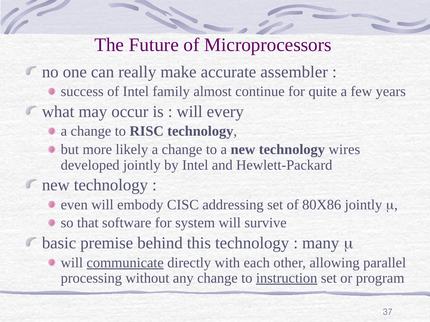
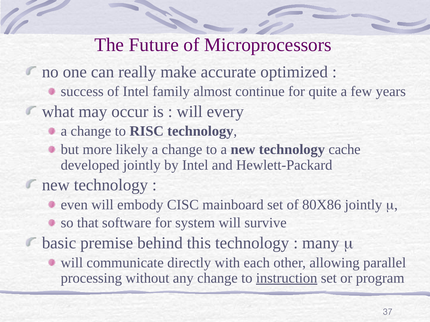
assembler: assembler -> optimized
wires: wires -> cache
addressing: addressing -> mainboard
communicate underline: present -> none
